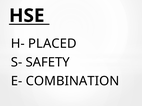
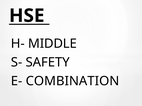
PLACED: PLACED -> MIDDLE
